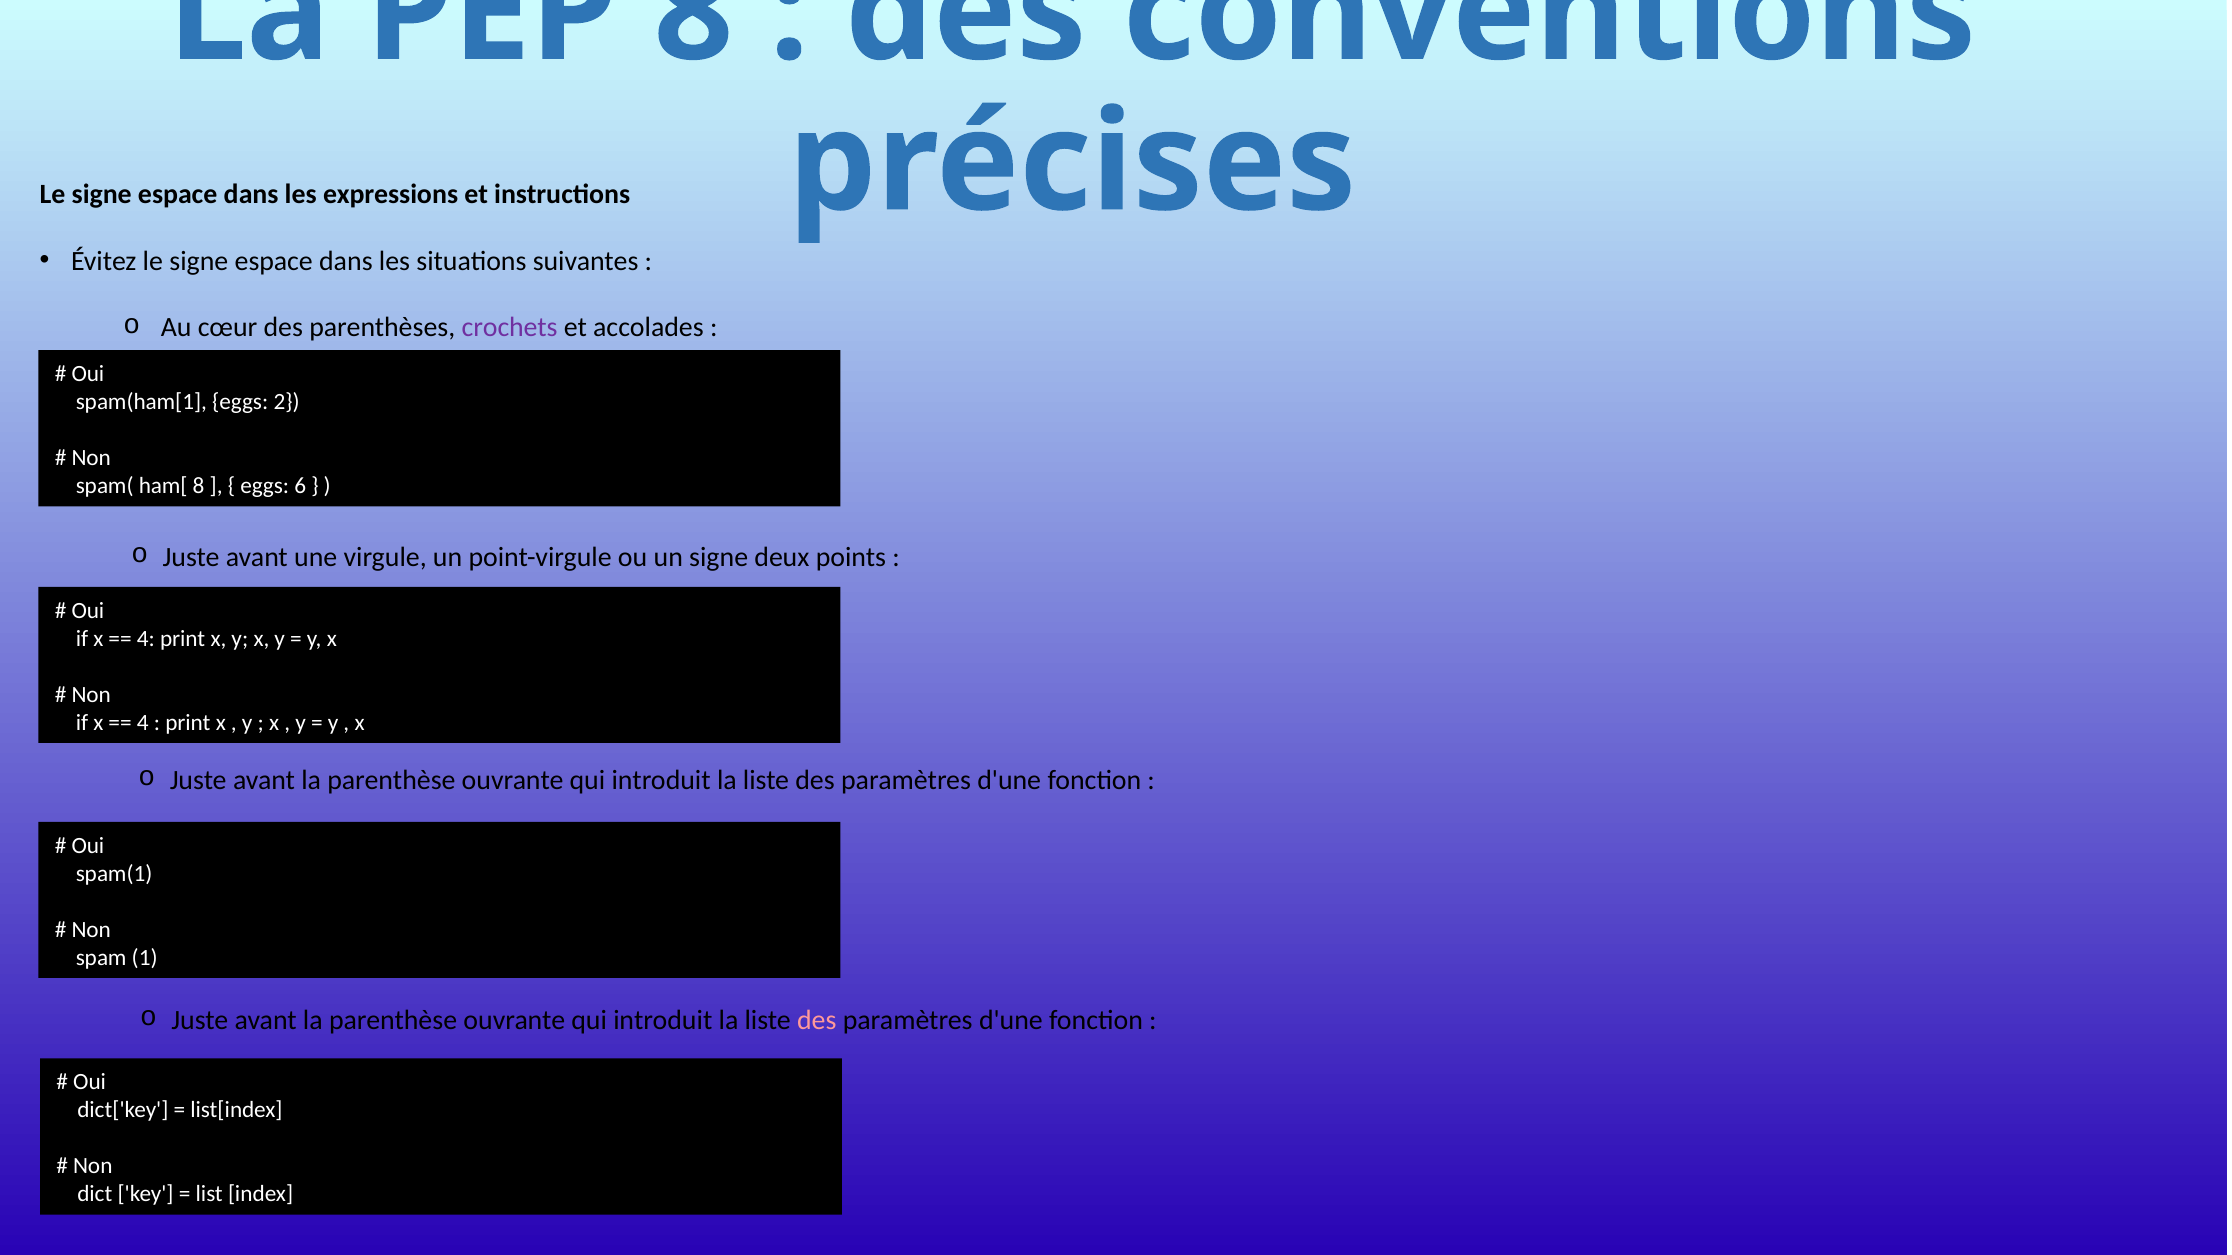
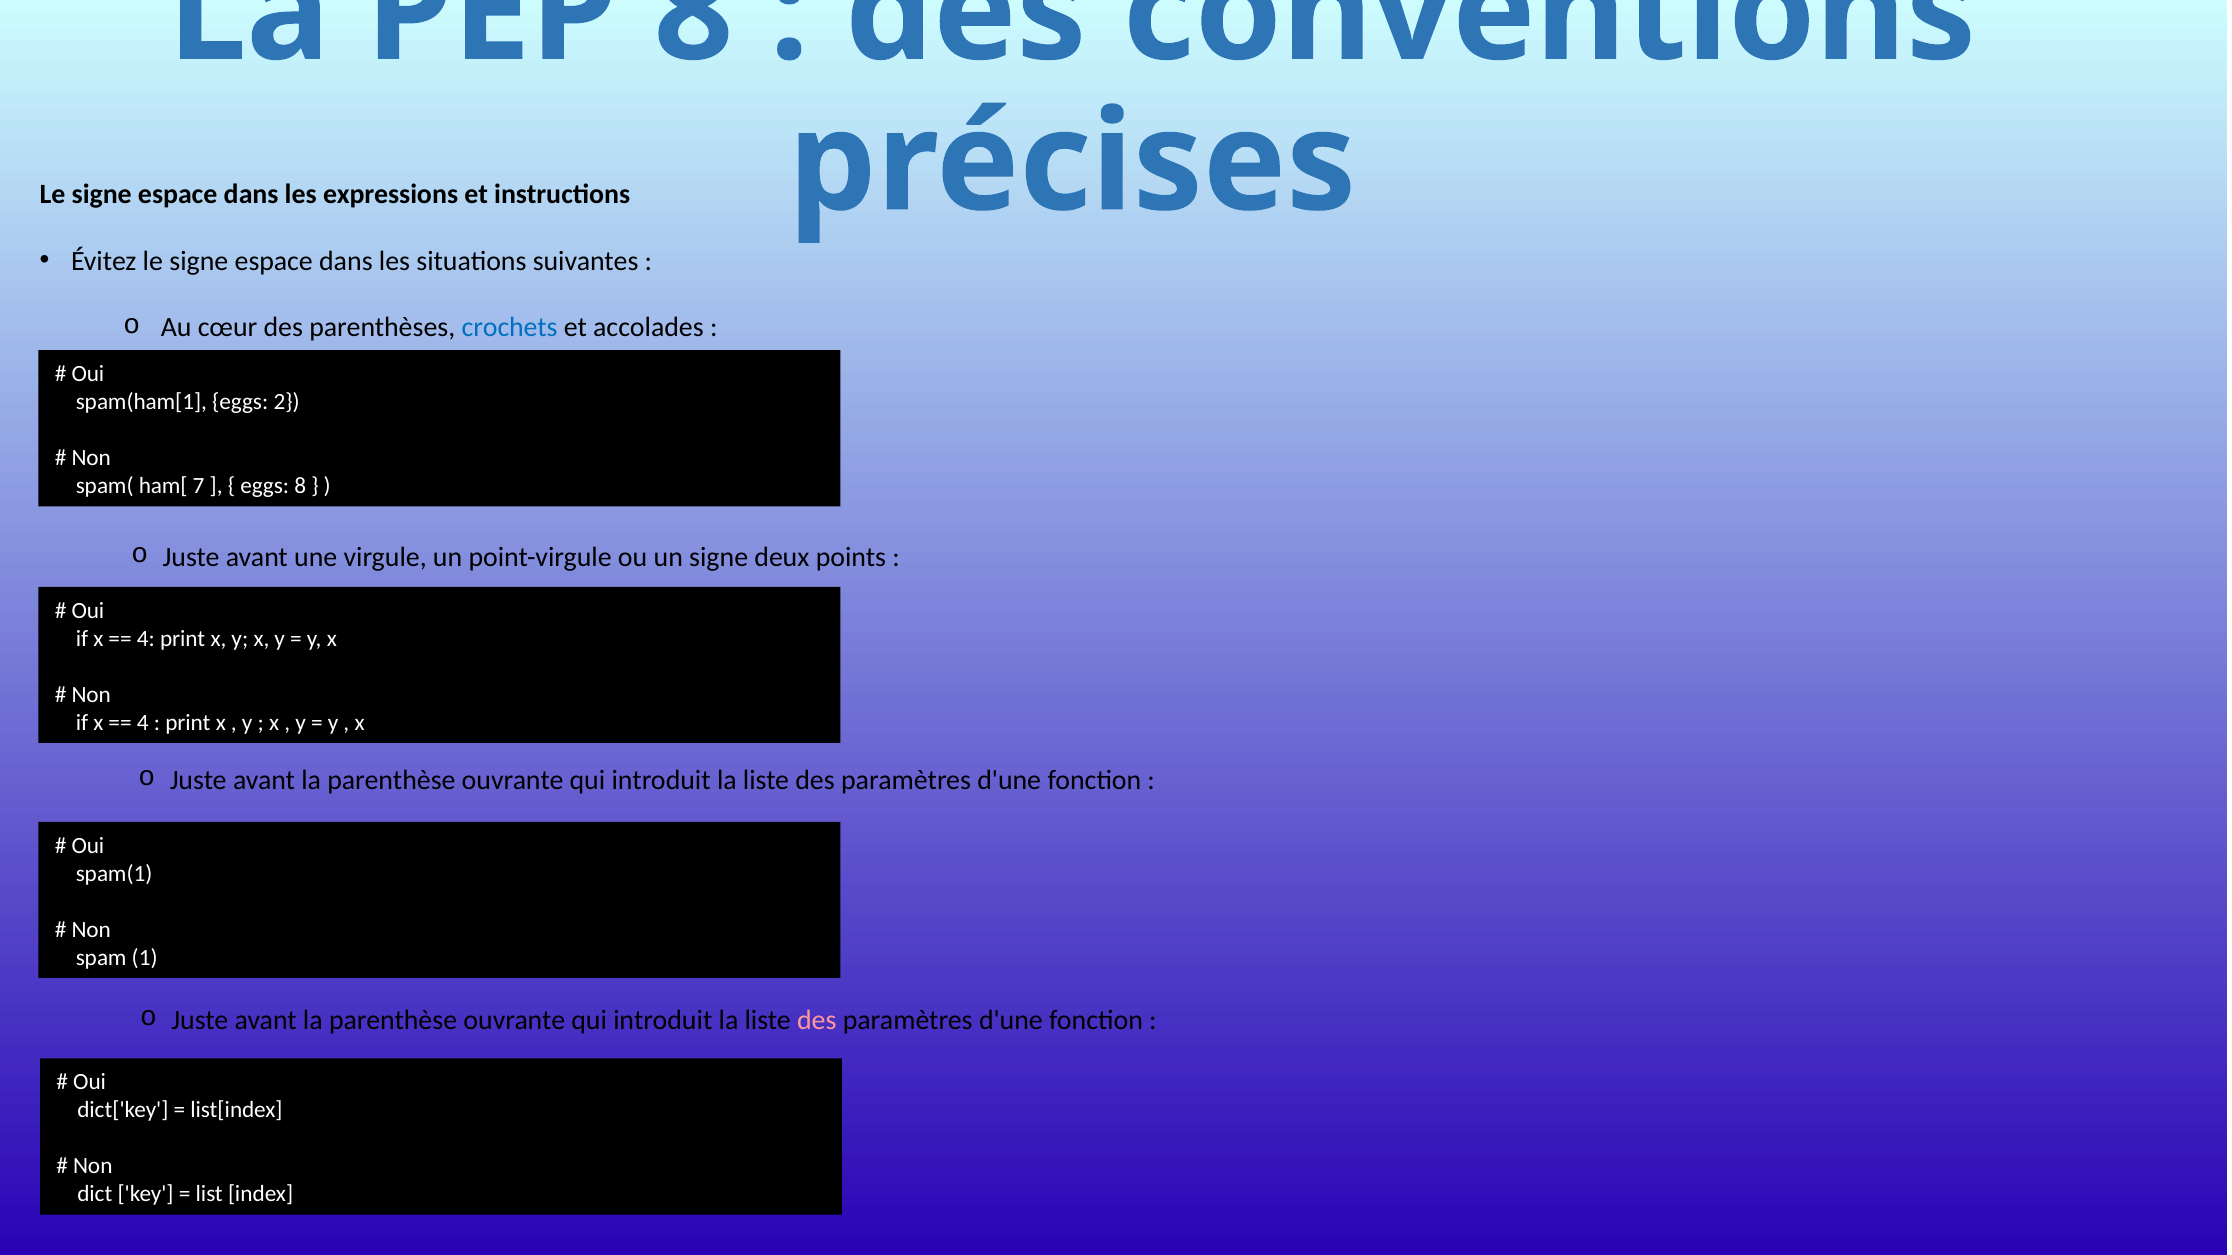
crochets colour: purple -> blue
ham[ 8: 8 -> 7
eggs 6: 6 -> 8
